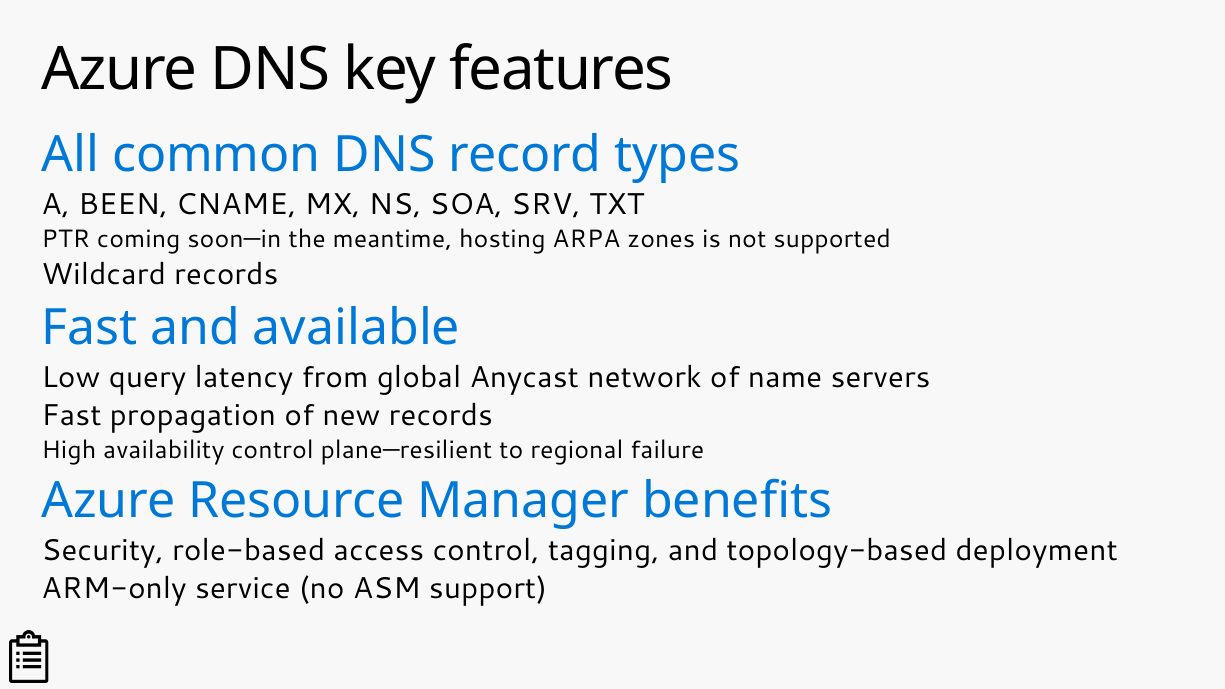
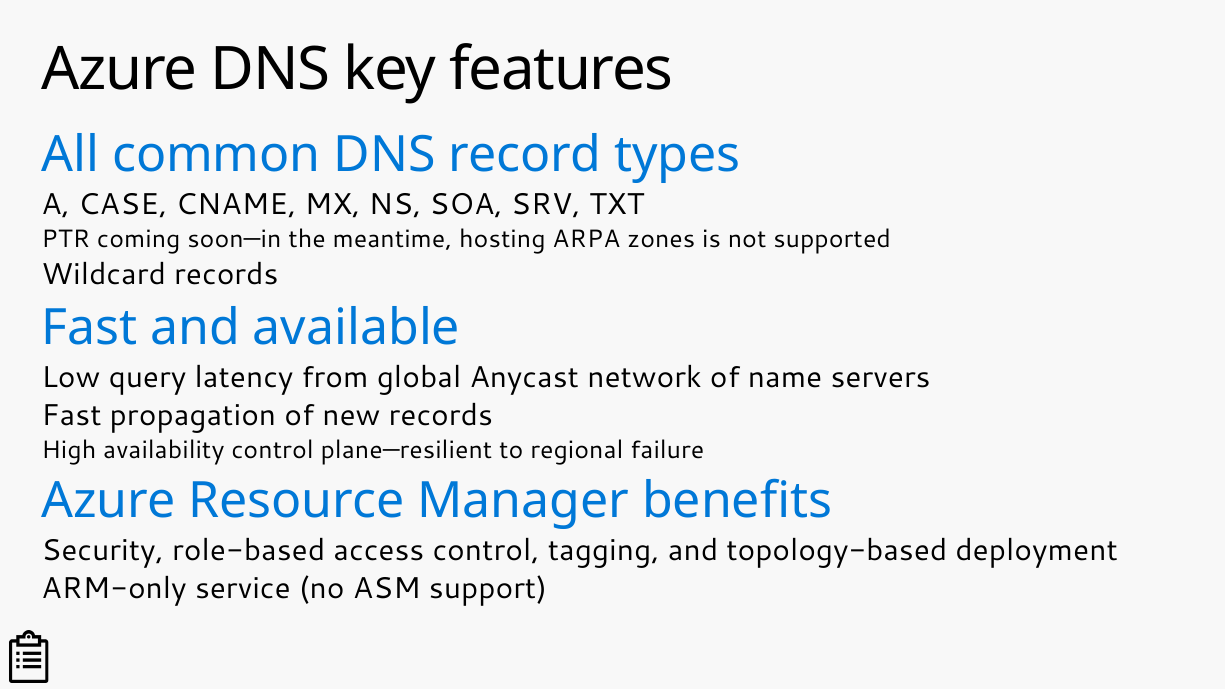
BEEN: BEEN -> CASE
